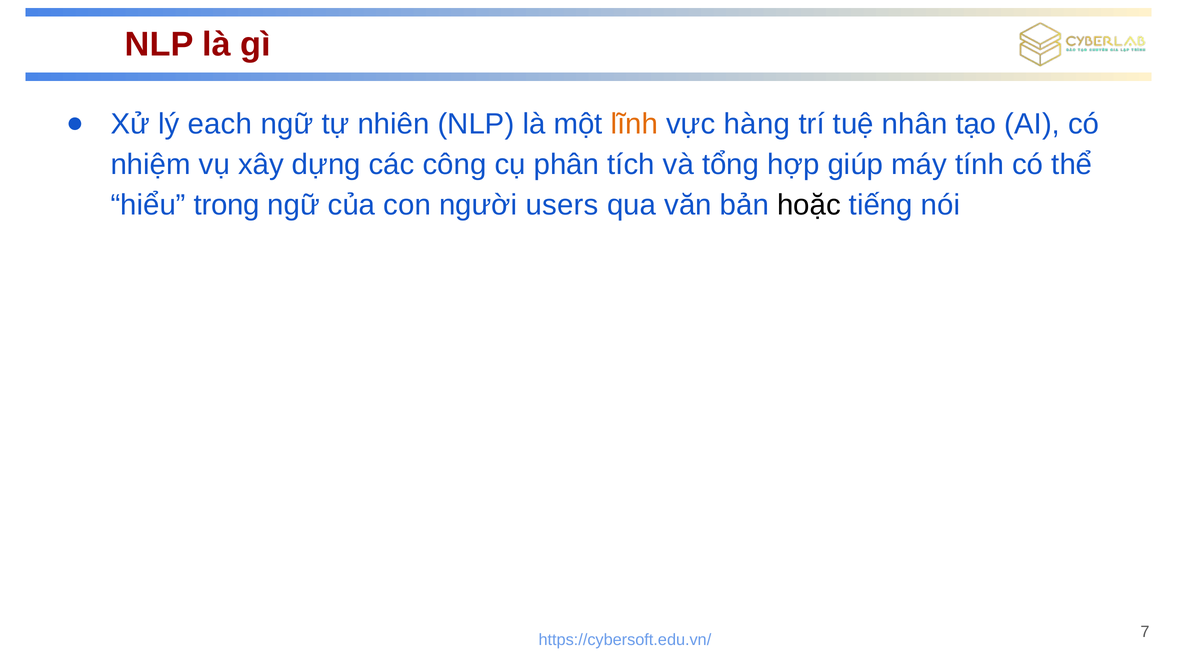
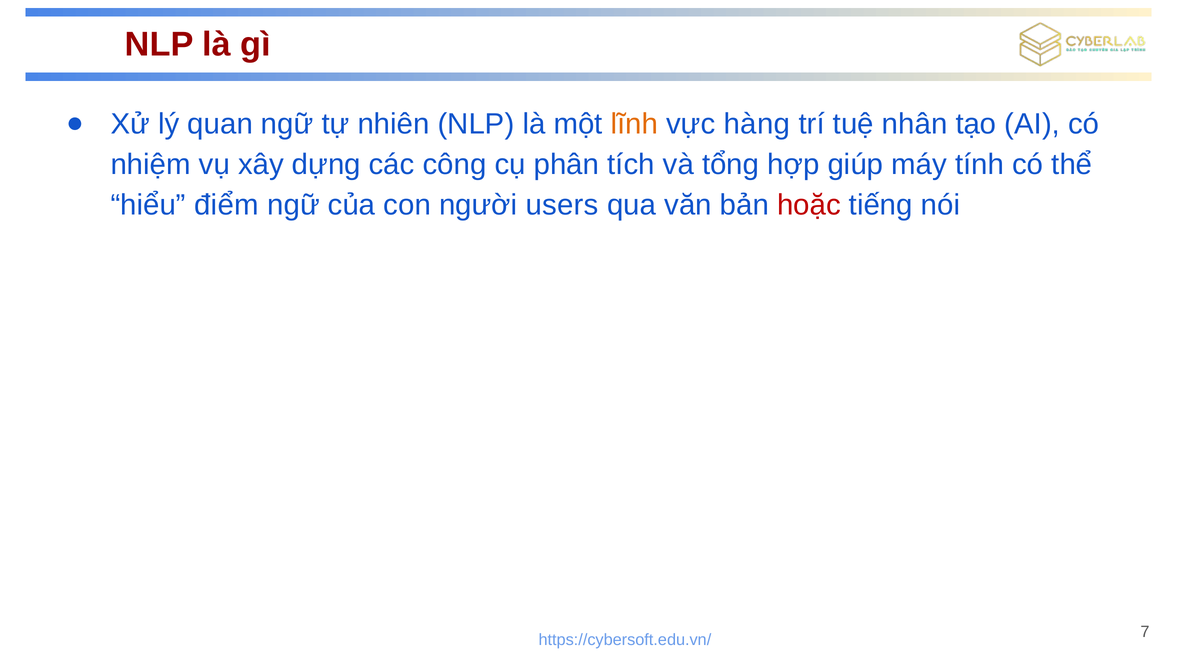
each: each -> quan
trong: trong -> điểm
hoặc colour: black -> red
